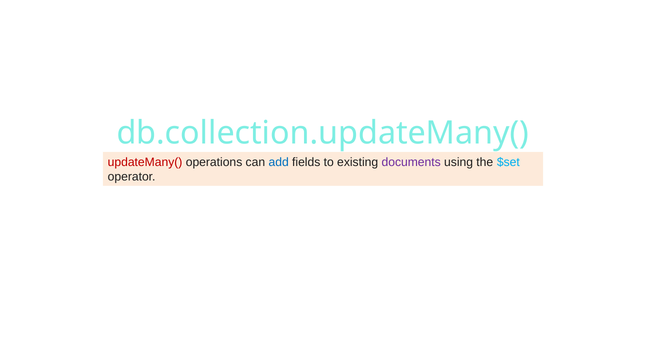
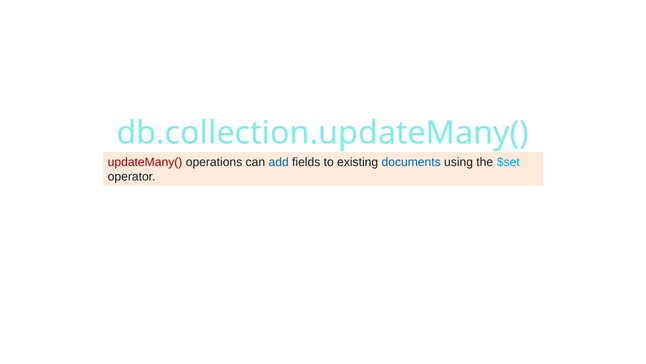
documents colour: purple -> blue
